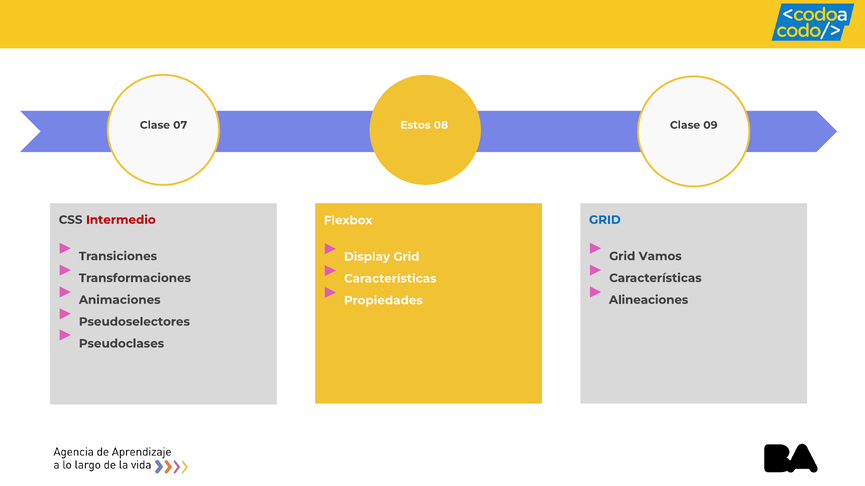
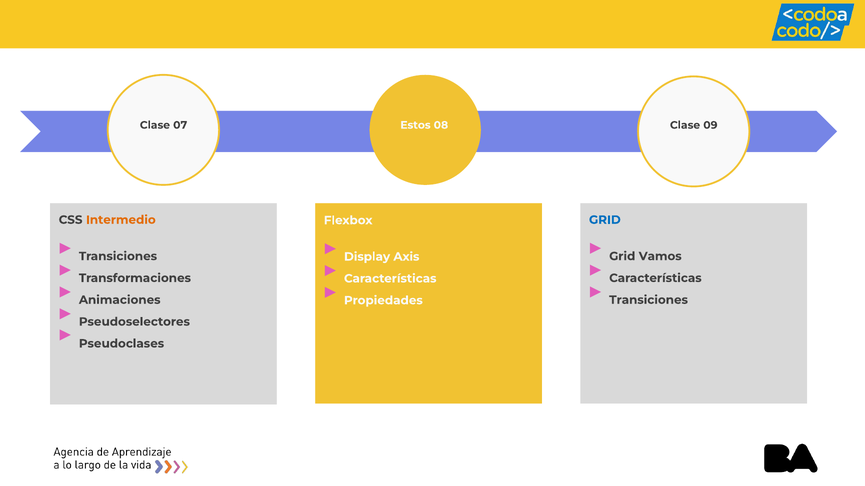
Intermedio colour: red -> orange
Display Grid: Grid -> Axis
Alineaciones at (649, 300): Alineaciones -> Transiciones
